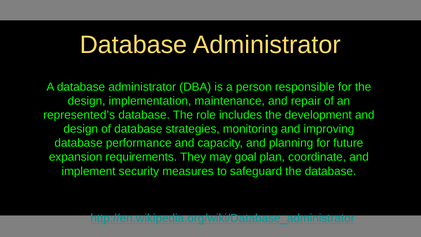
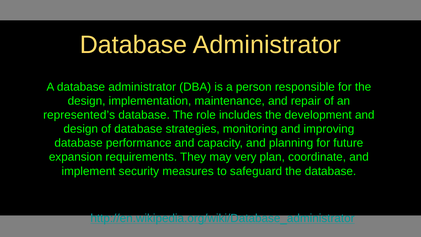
goal: goal -> very
